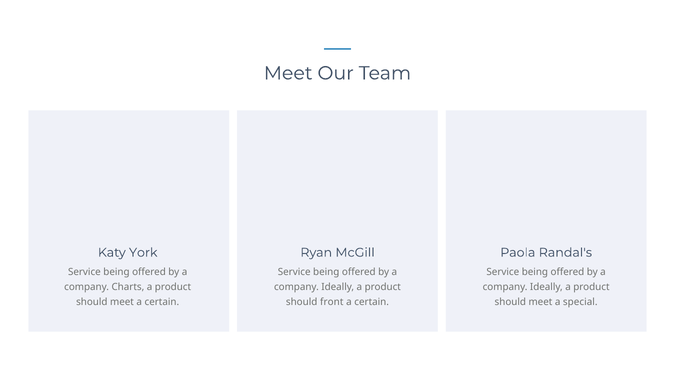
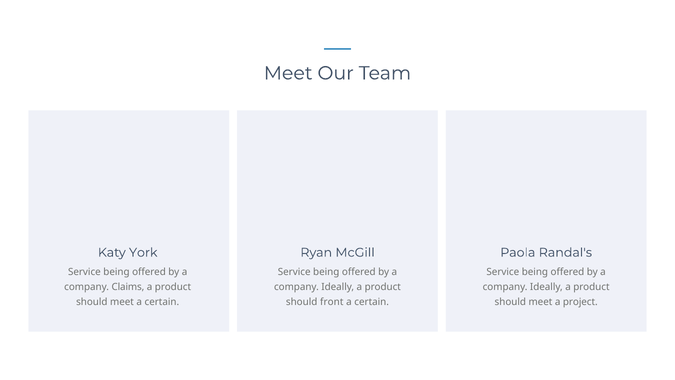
Charts: Charts -> Claims
special: special -> project
